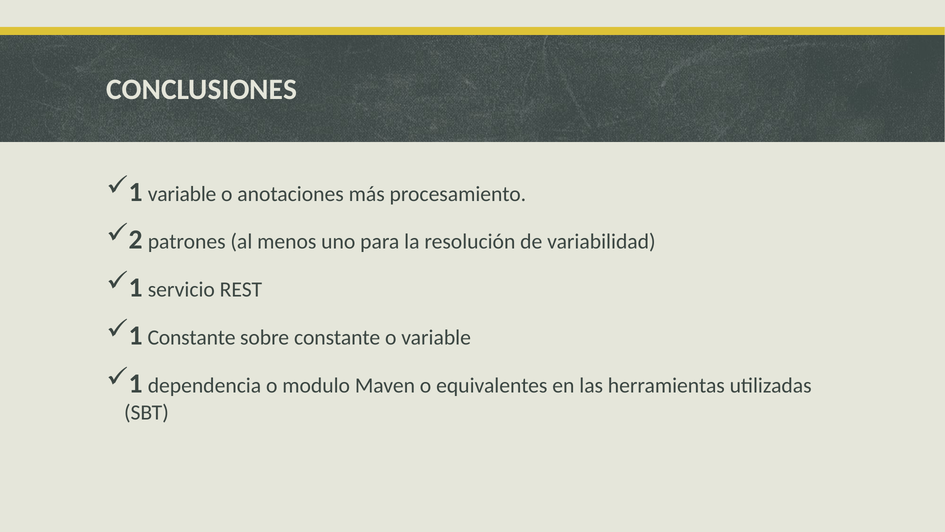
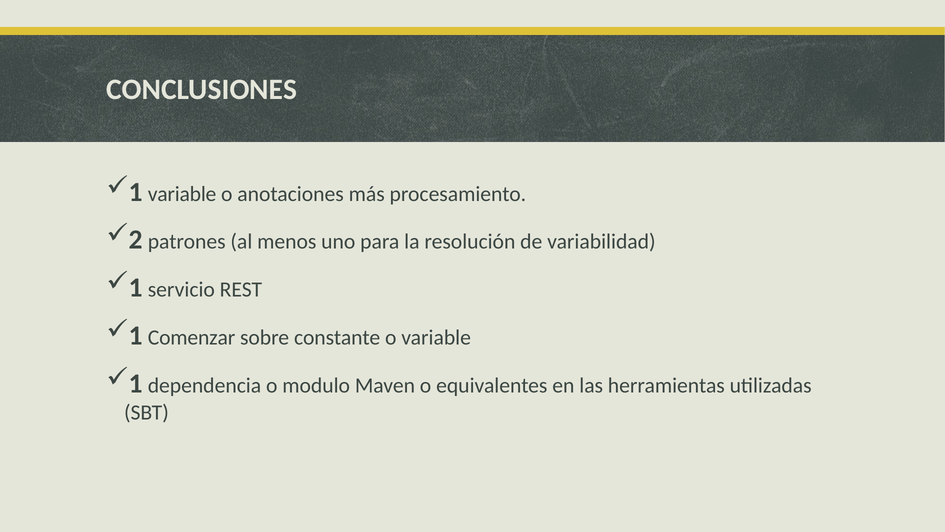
1 Constante: Constante -> Comenzar
